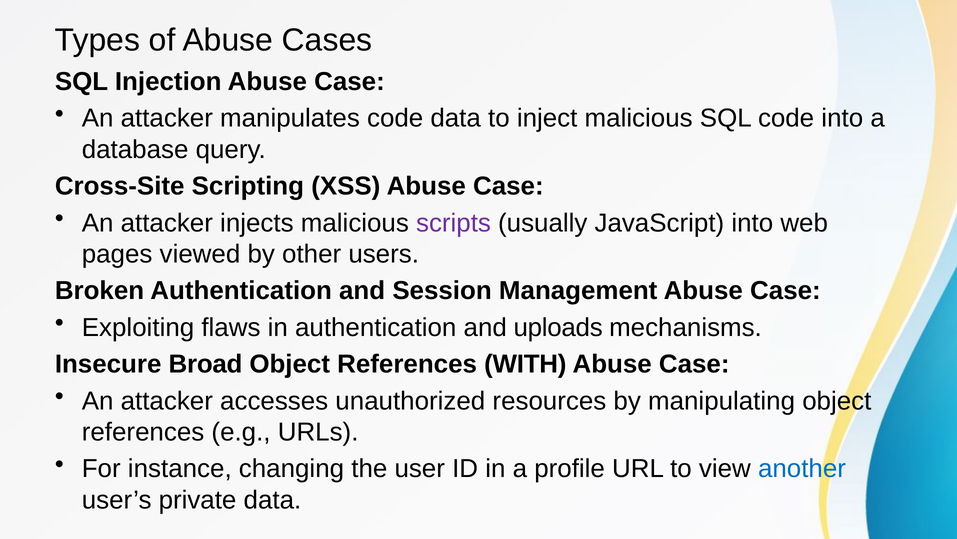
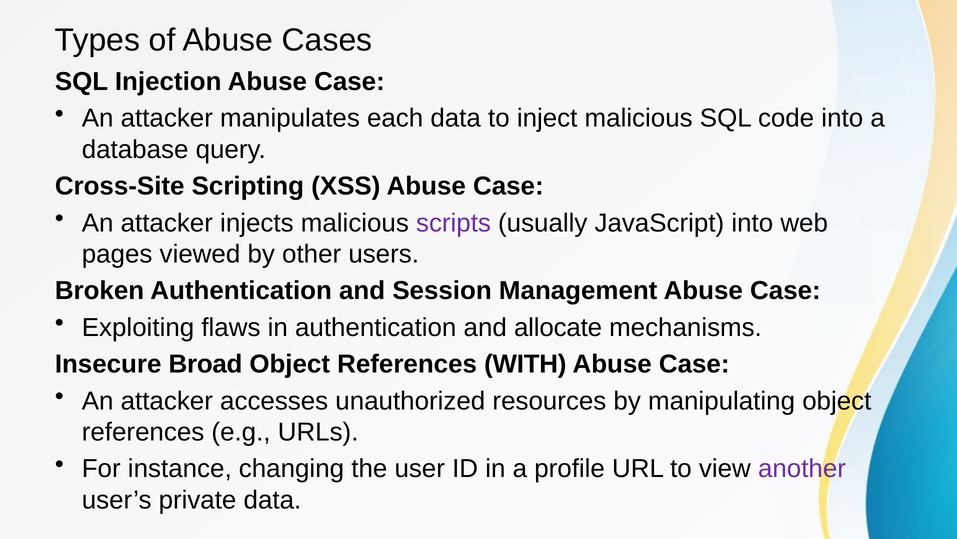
manipulates code: code -> each
uploads: uploads -> allocate
another colour: blue -> purple
